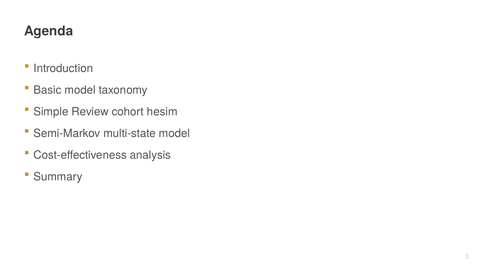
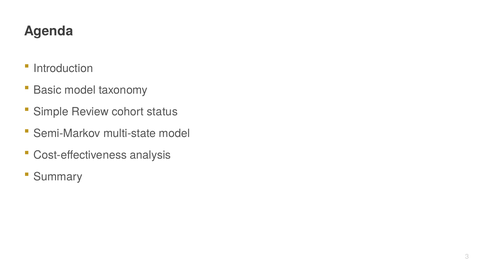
hesim: hesim -> status
